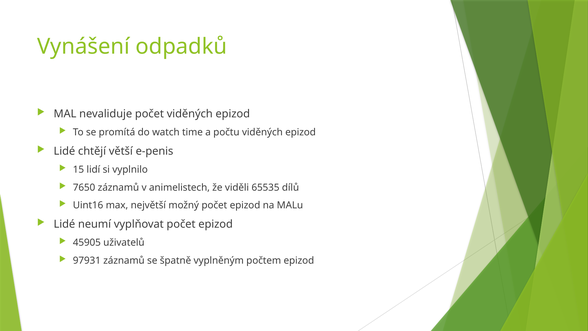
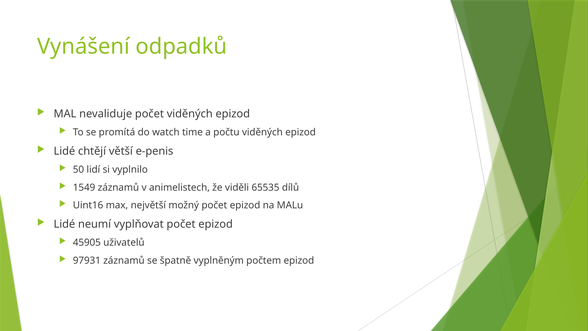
15: 15 -> 50
7650: 7650 -> 1549
